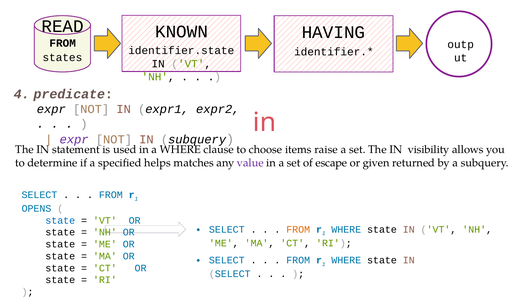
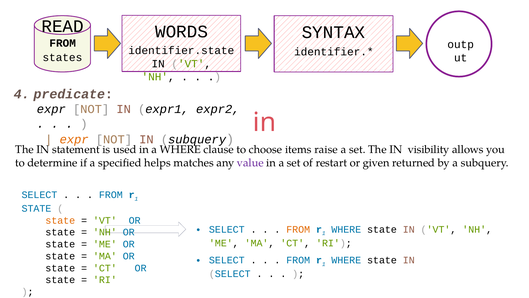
KNOWN: KNOWN -> WORDS
HAVING: HAVING -> SYNTAX
expr at (74, 139) colour: purple -> orange
escape: escape -> restart
OPENS at (36, 208): OPENS -> STATE
state at (60, 220) colour: blue -> orange
